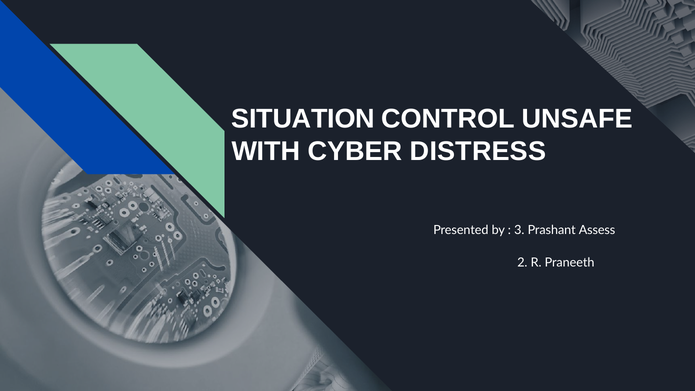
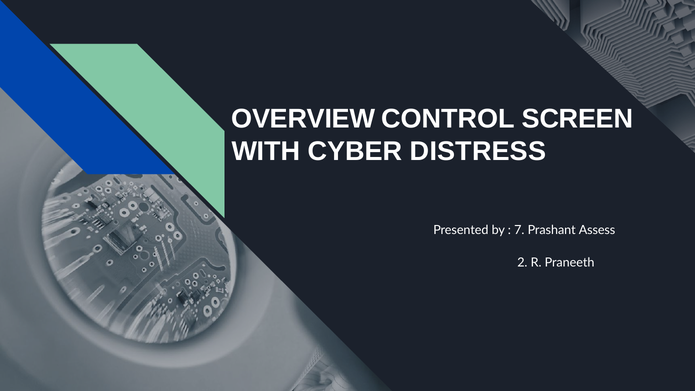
SITUATION: SITUATION -> OVERVIEW
UNSAFE: UNSAFE -> SCREEN
3: 3 -> 7
